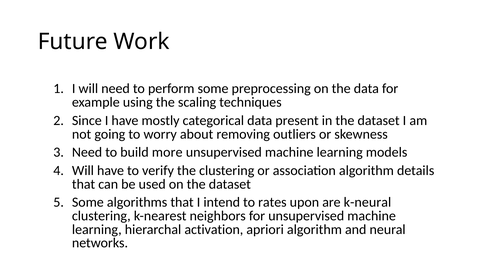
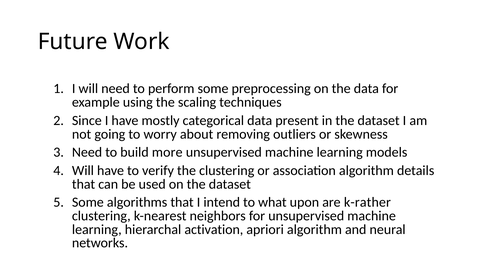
rates: rates -> what
k-neural: k-neural -> k-rather
